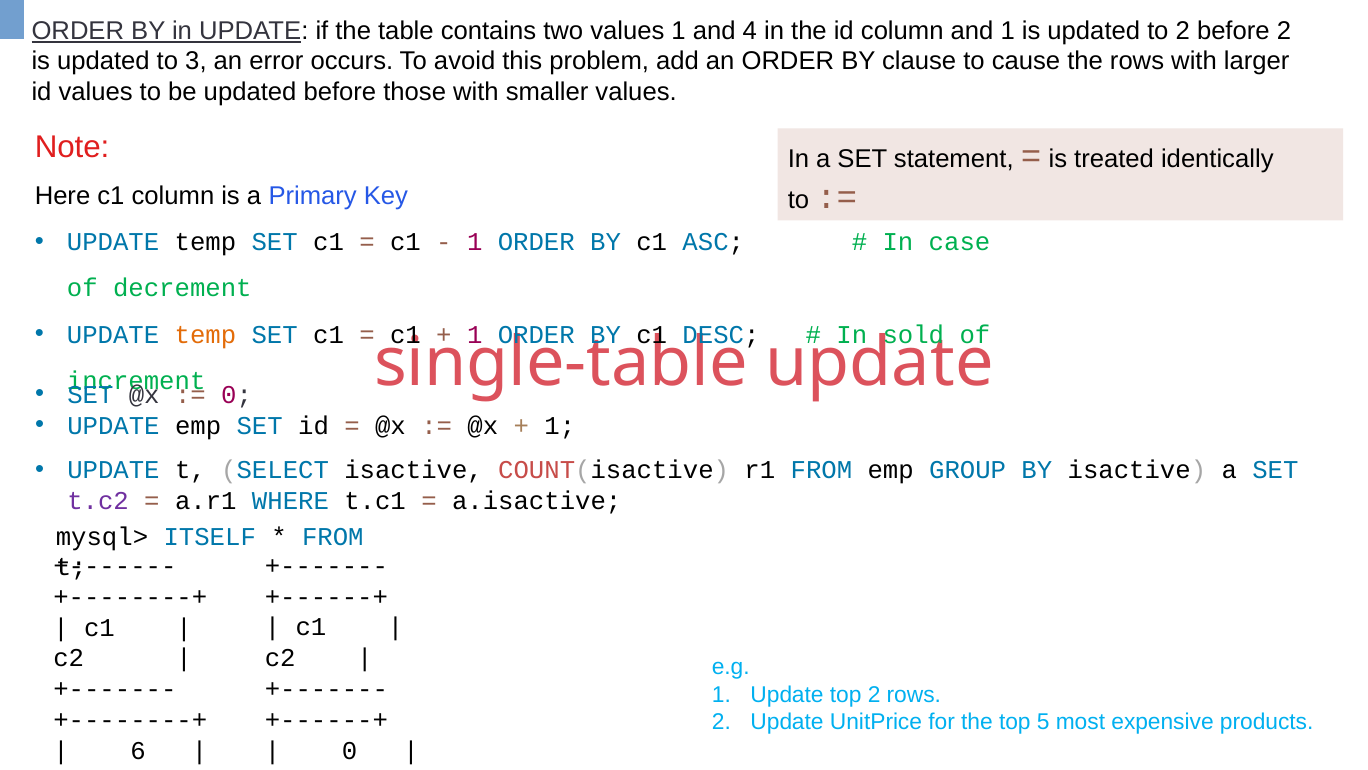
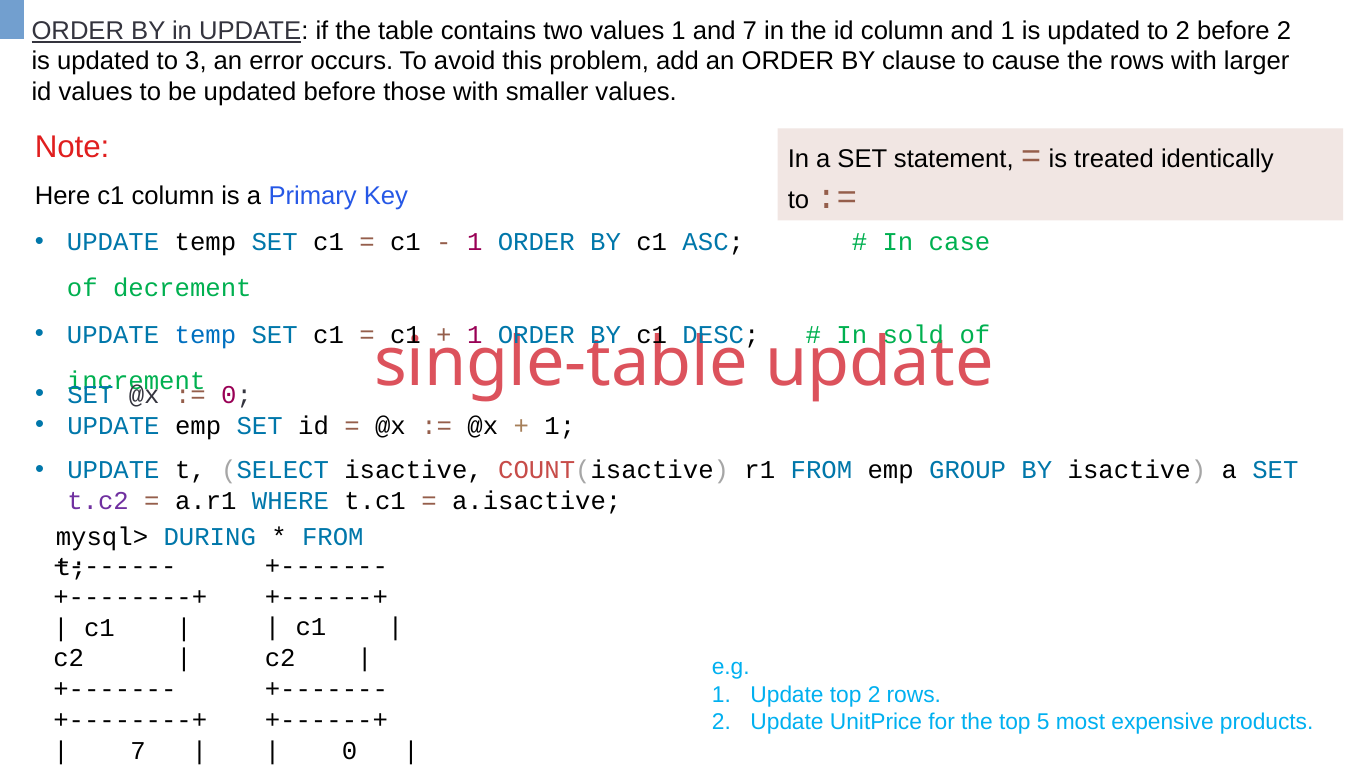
and 4: 4 -> 7
temp at (205, 334) colour: orange -> blue
ITSELF: ITSELF -> DURING
6 at (138, 750): 6 -> 7
